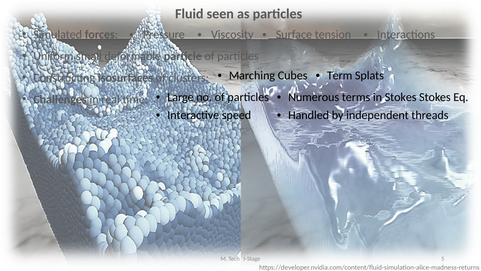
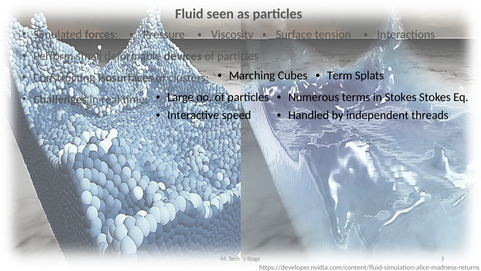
Uniform: Uniform -> Perform
particle: particle -> devices
